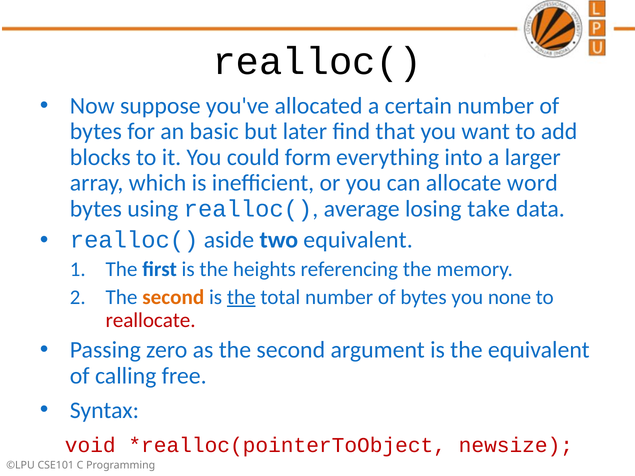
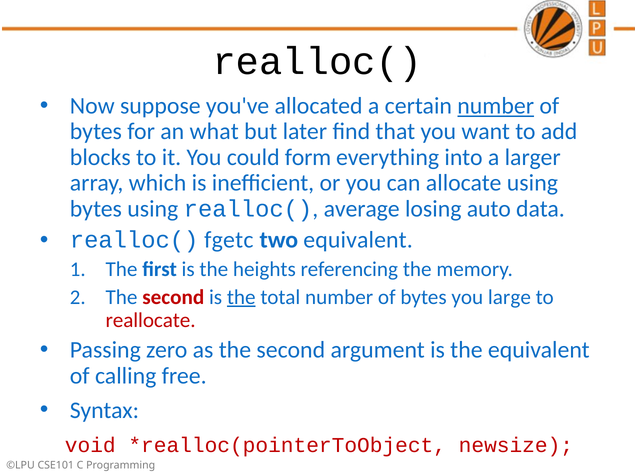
number at (496, 106) underline: none -> present
basic: basic -> what
allocate word: word -> using
take: take -> auto
aside: aside -> fgetc
second at (173, 297) colour: orange -> red
none: none -> large
